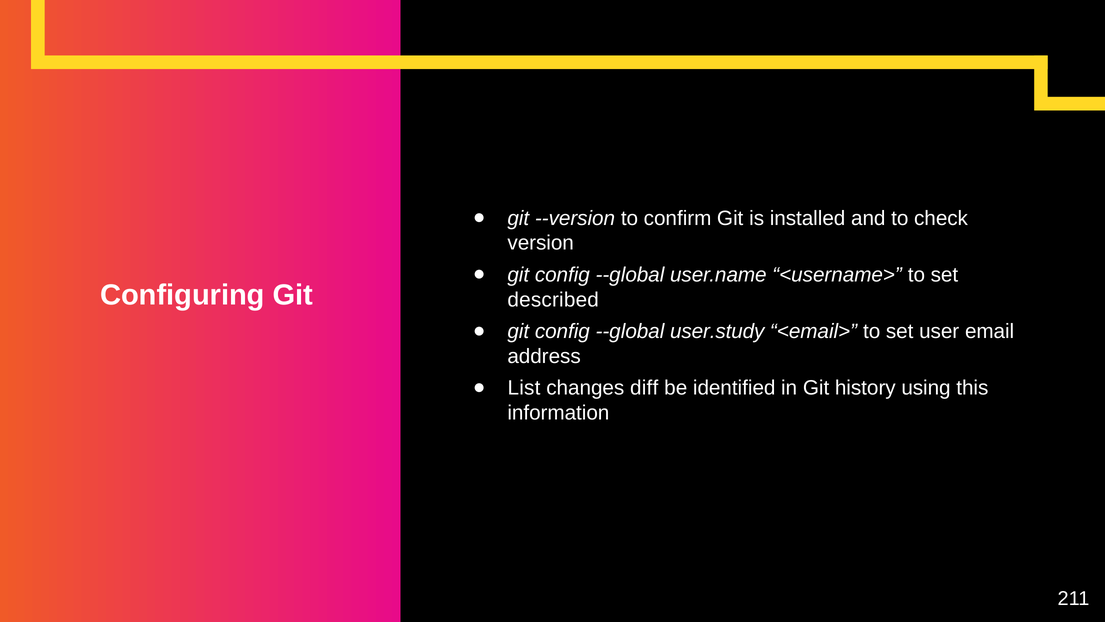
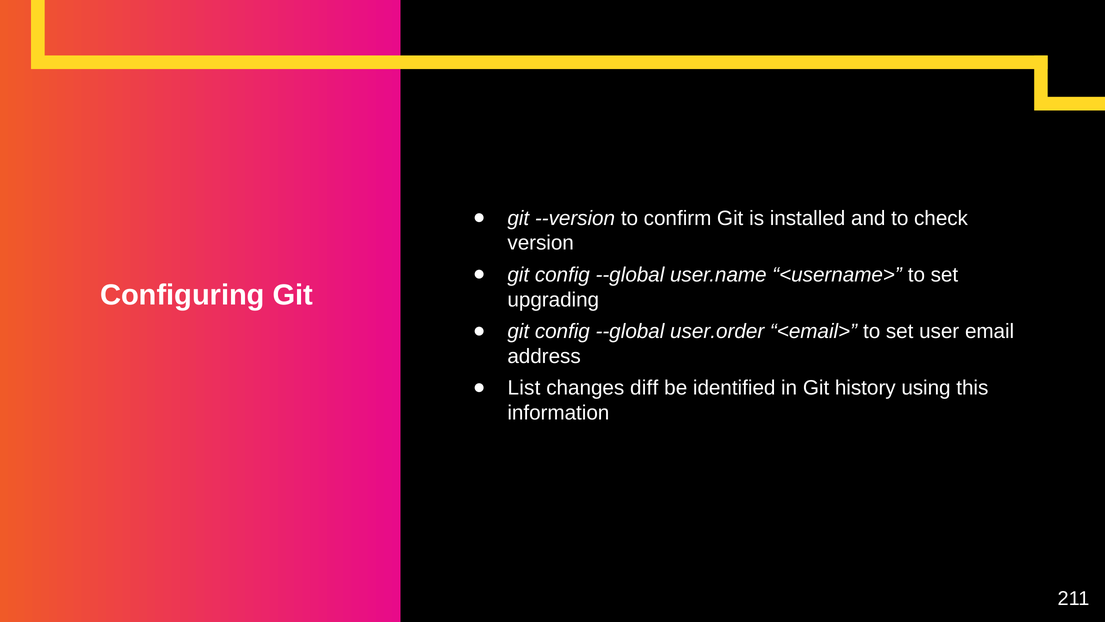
described: described -> upgrading
user.study: user.study -> user.order
